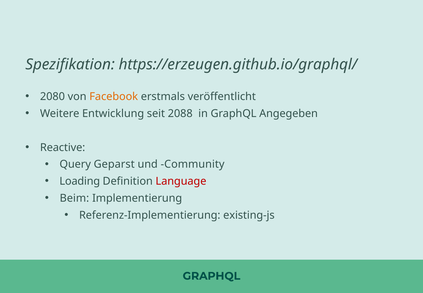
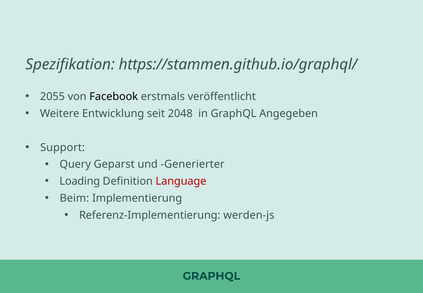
https://erzeugen.github.io/graphql/: https://erzeugen.github.io/graphql/ -> https://stammen.github.io/graphql/
2080: 2080 -> 2055
Facebook colour: orange -> black
2088: 2088 -> 2048
Reactive: Reactive -> Support
Community: Community -> Generierter
existing-js: existing-js -> werden-js
